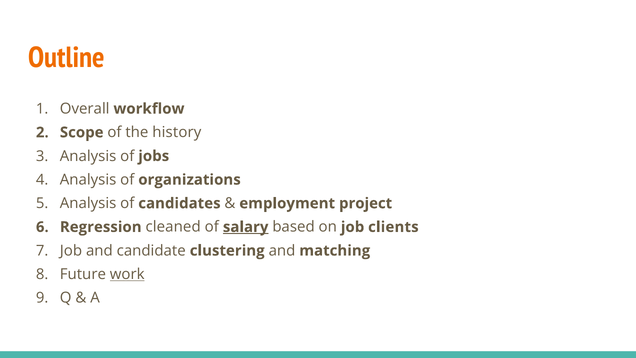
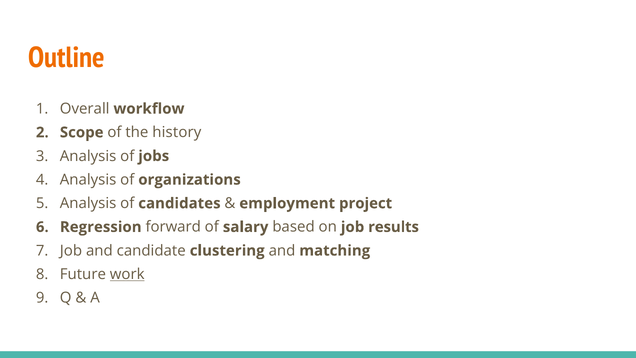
cleaned: cleaned -> forward
salary underline: present -> none
clients: clients -> results
